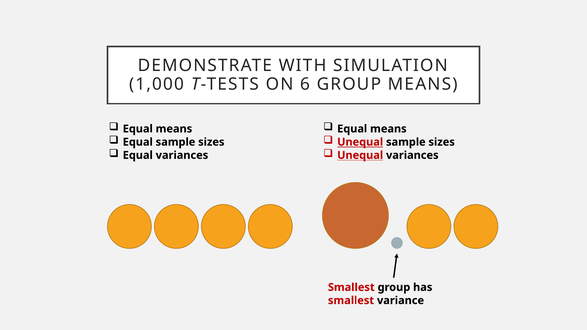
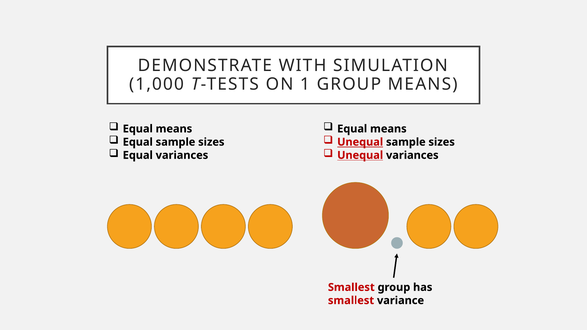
6: 6 -> 1
